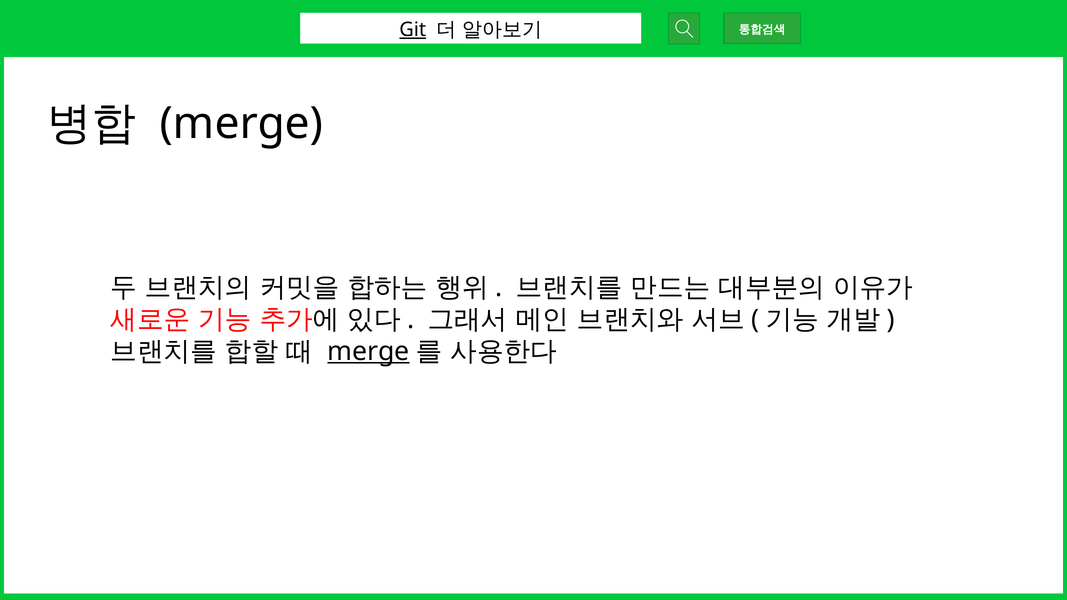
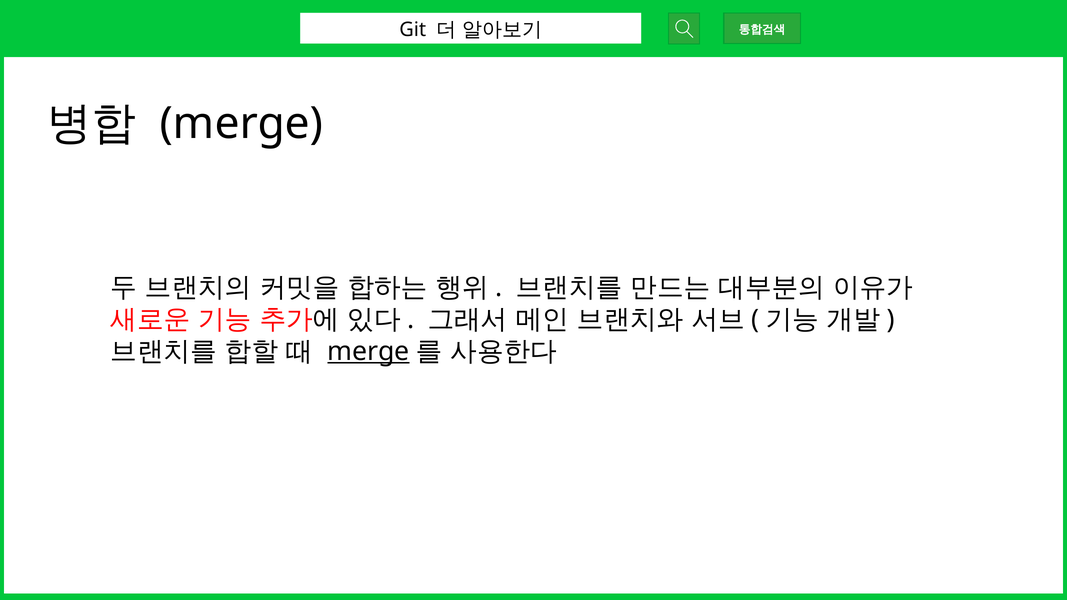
Git underline: present -> none
